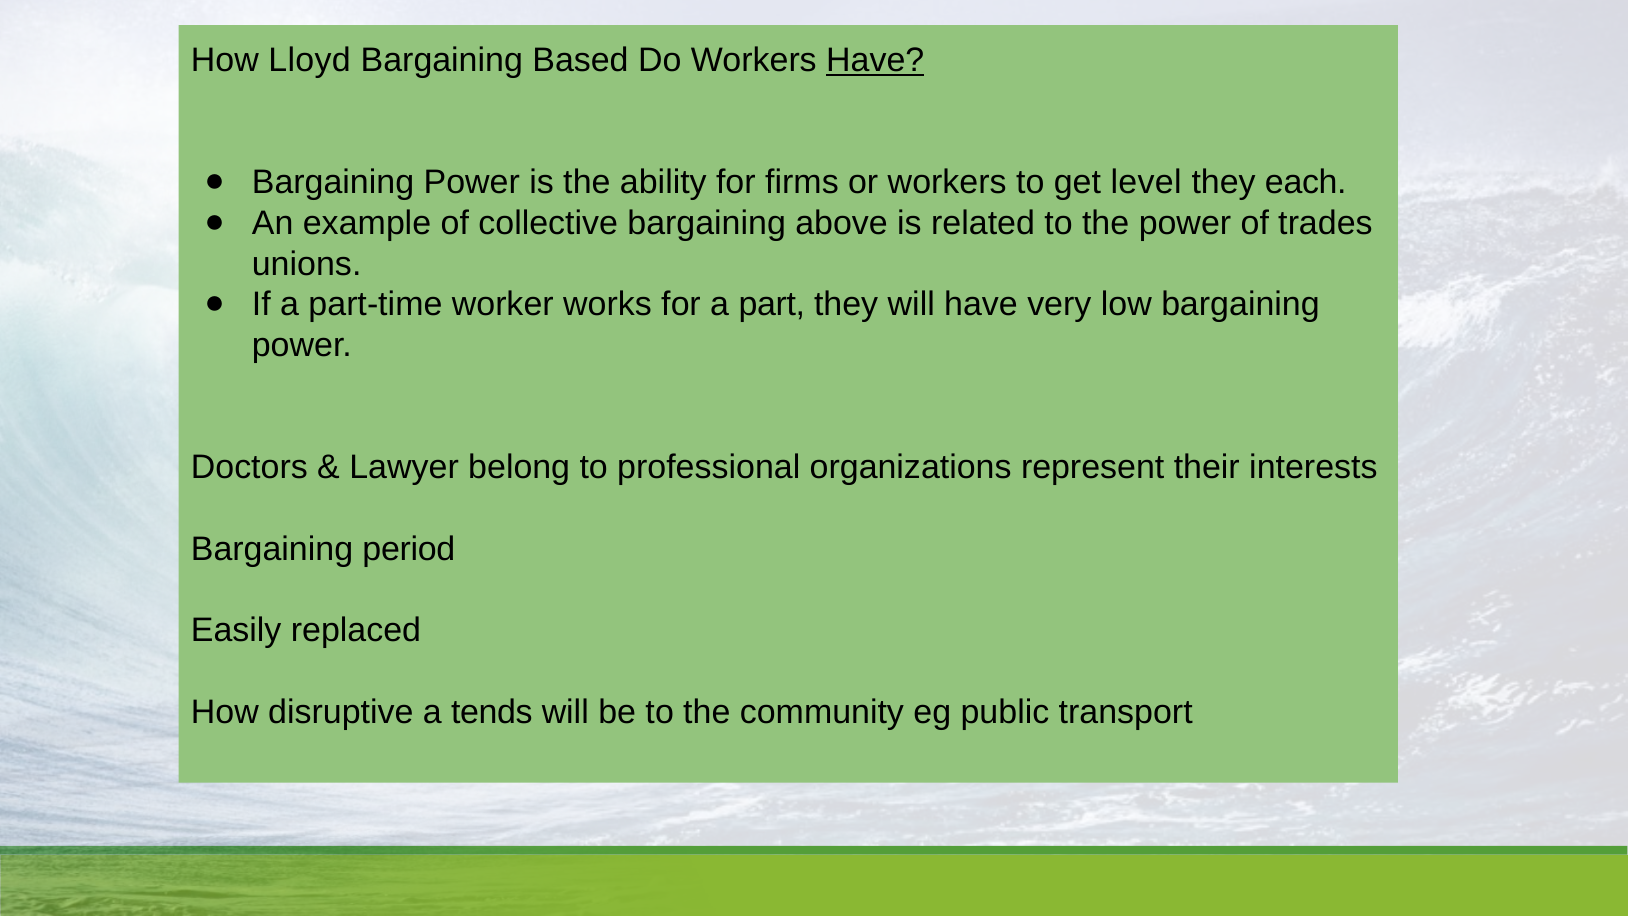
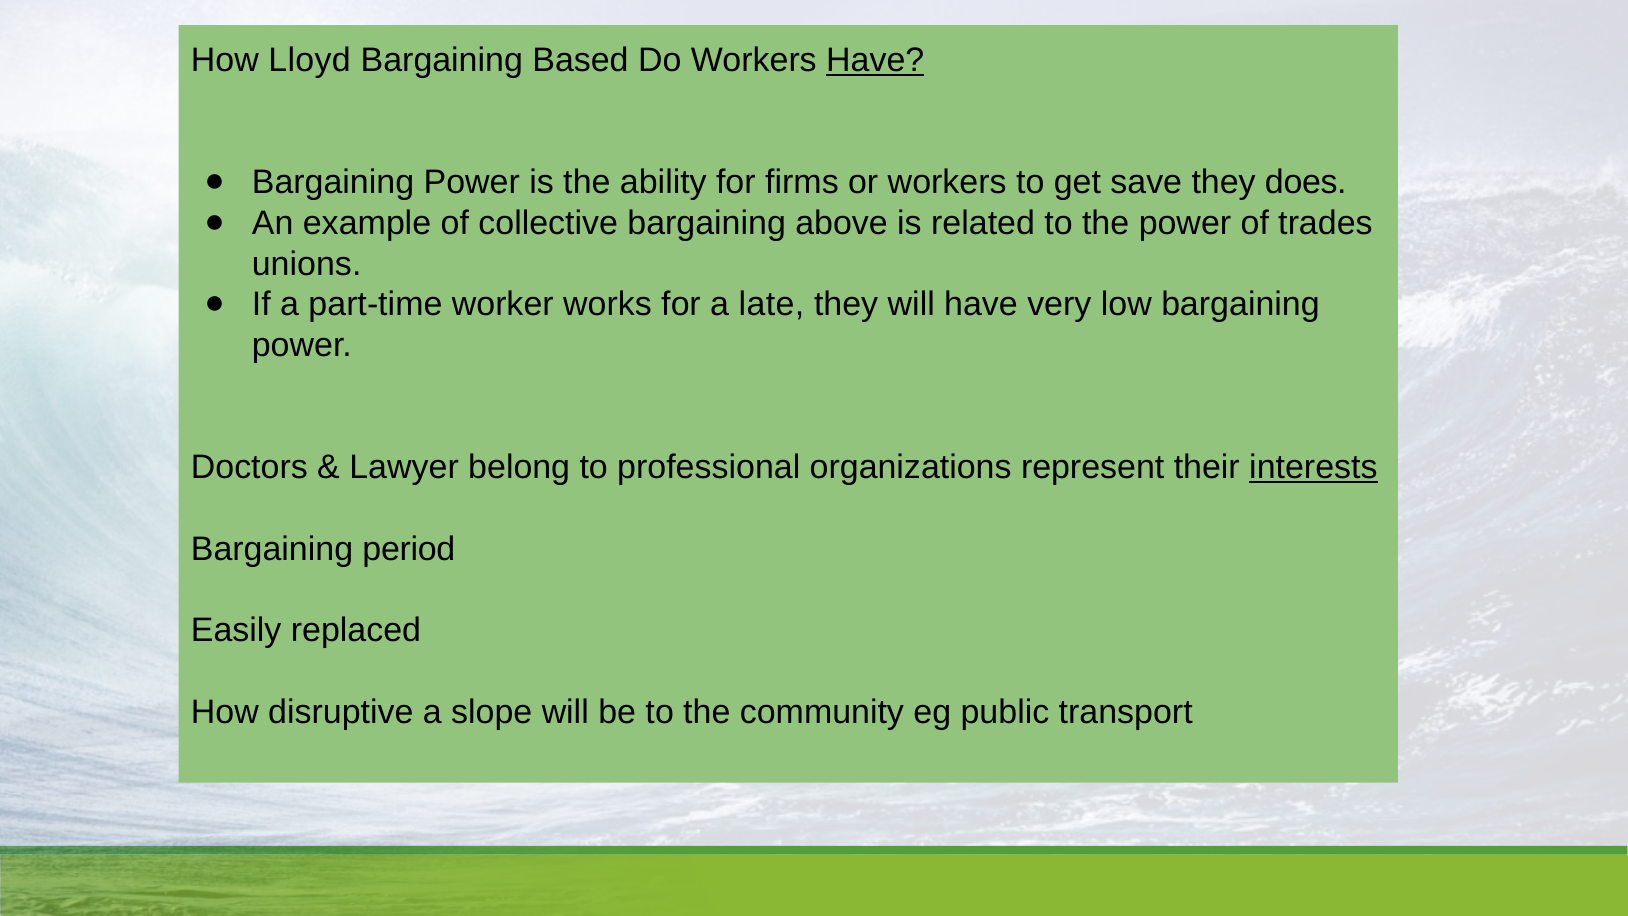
level: level -> save
each: each -> does
part: part -> late
interests underline: none -> present
tends: tends -> slope
